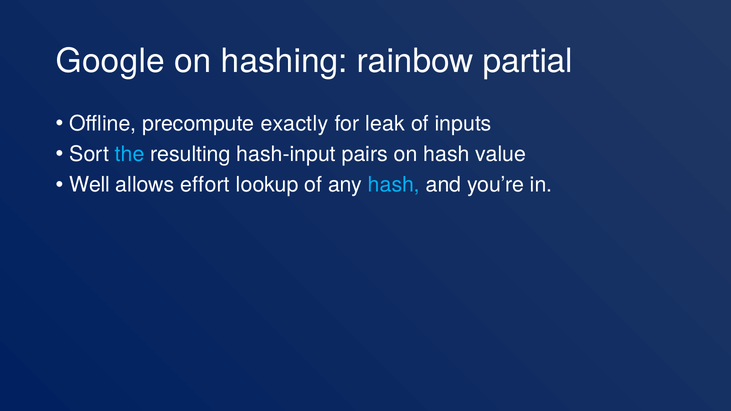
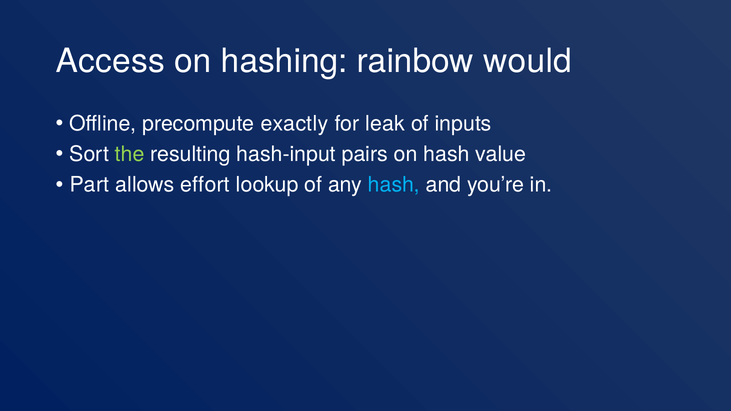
Google: Google -> Access
partial: partial -> would
the colour: light blue -> light green
Well: Well -> Part
